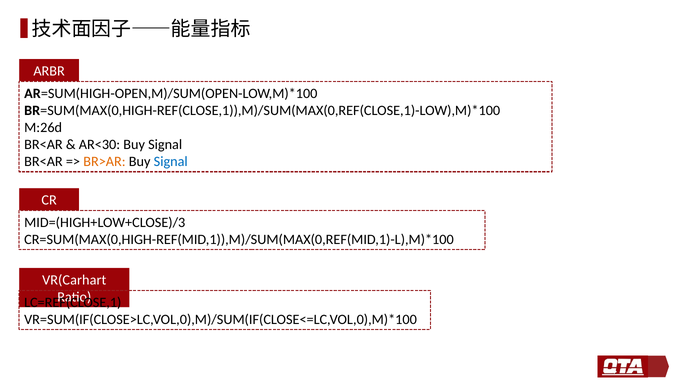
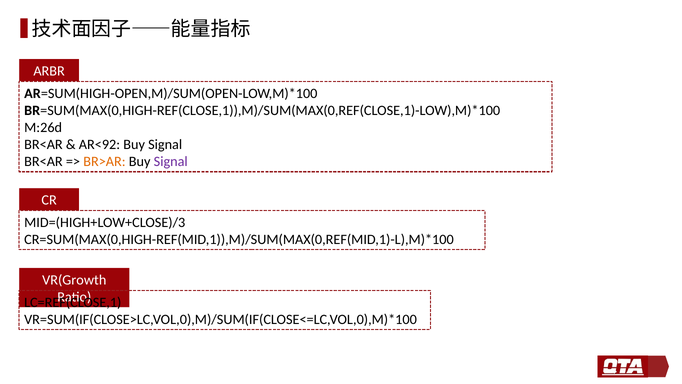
AR<30: AR<30 -> AR<92
Signal at (171, 162) colour: blue -> purple
VR(Carhart: VR(Carhart -> VR(Growth
